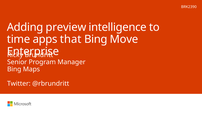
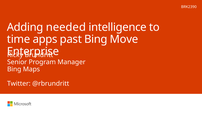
preview: preview -> needed
that: that -> past
